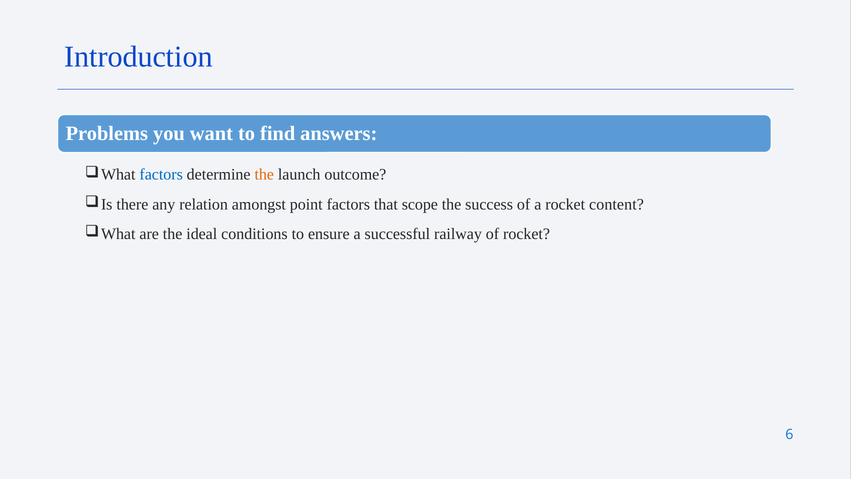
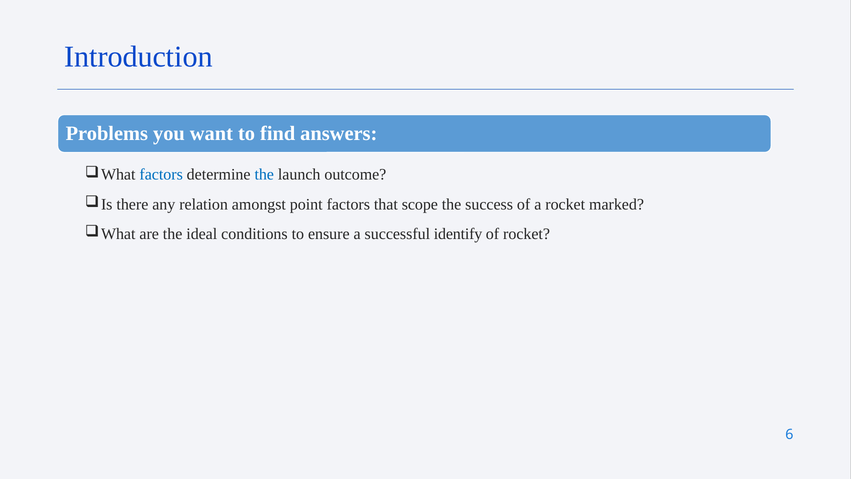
the at (264, 175) colour: orange -> blue
content: content -> marked
railway: railway -> identify
